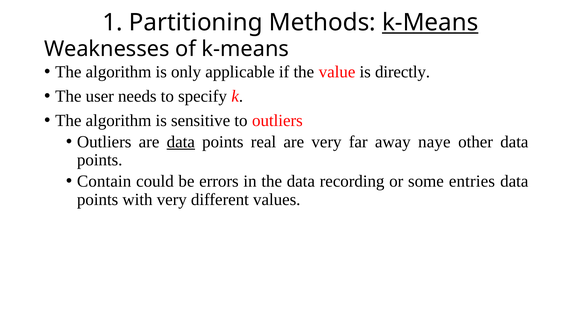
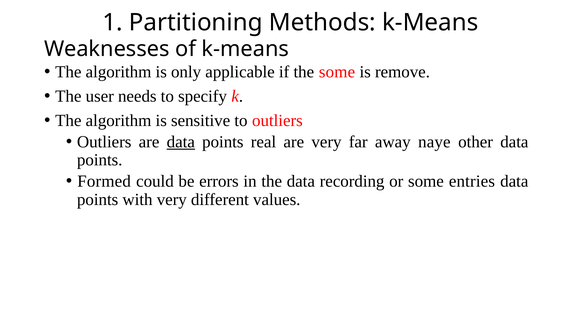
k-Means at (430, 23) underline: present -> none
the value: value -> some
directly: directly -> remove
Contain: Contain -> Formed
